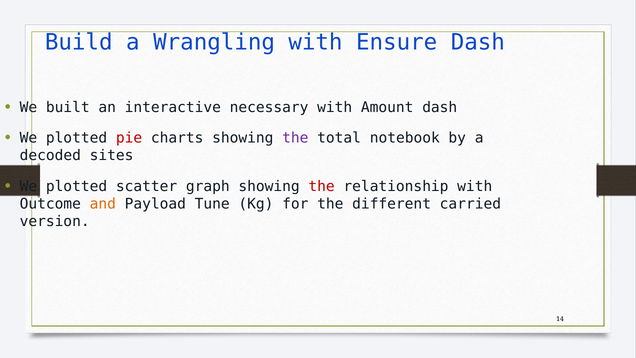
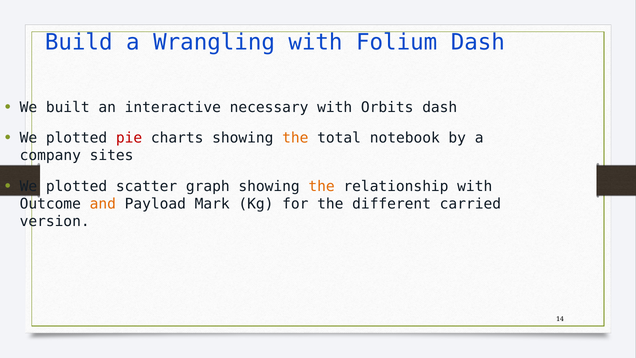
Ensure: Ensure -> Folium
Amount: Amount -> Orbits
the at (295, 138) colour: purple -> orange
decoded: decoded -> company
the at (322, 186) colour: red -> orange
Tune: Tune -> Mark
